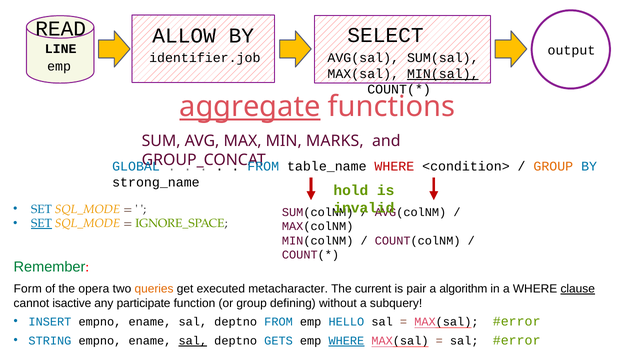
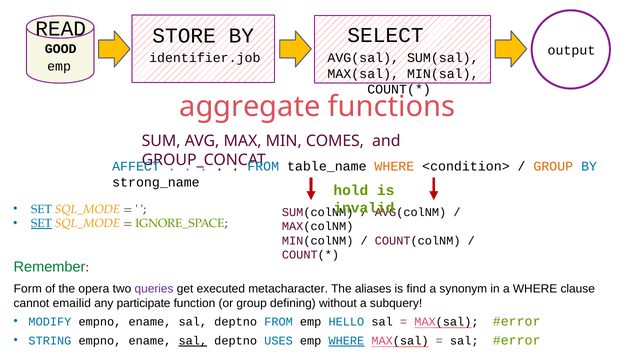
ALLOW: ALLOW -> STORE
LINE: LINE -> GOOD
MIN(sal underline: present -> none
aggregate underline: present -> none
MARKS: MARKS -> COMES
GLOBAL: GLOBAL -> AFFECT
WHERE at (394, 166) colour: red -> orange
queries colour: orange -> purple
current: current -> aliases
pair: pair -> find
algorithm: algorithm -> synonym
clause underline: present -> none
isactive: isactive -> emailid
INSERT: INSERT -> MODIFY
GETS: GETS -> USES
